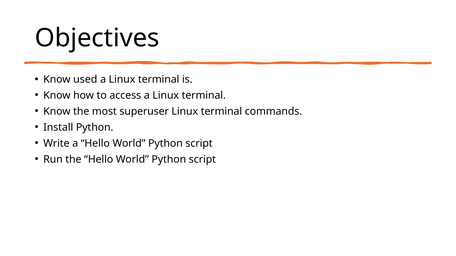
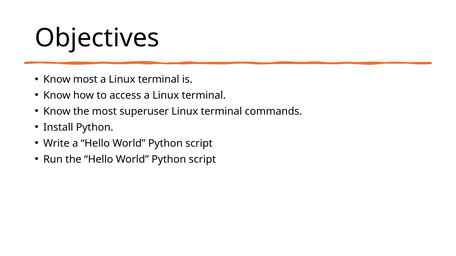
Know used: used -> most
